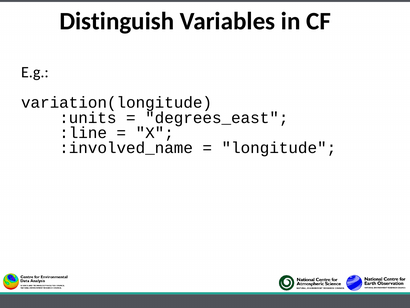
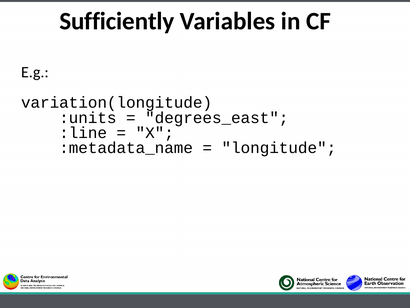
Distinguish: Distinguish -> Sufficiently
:involved_name: :involved_name -> :metadata_name
